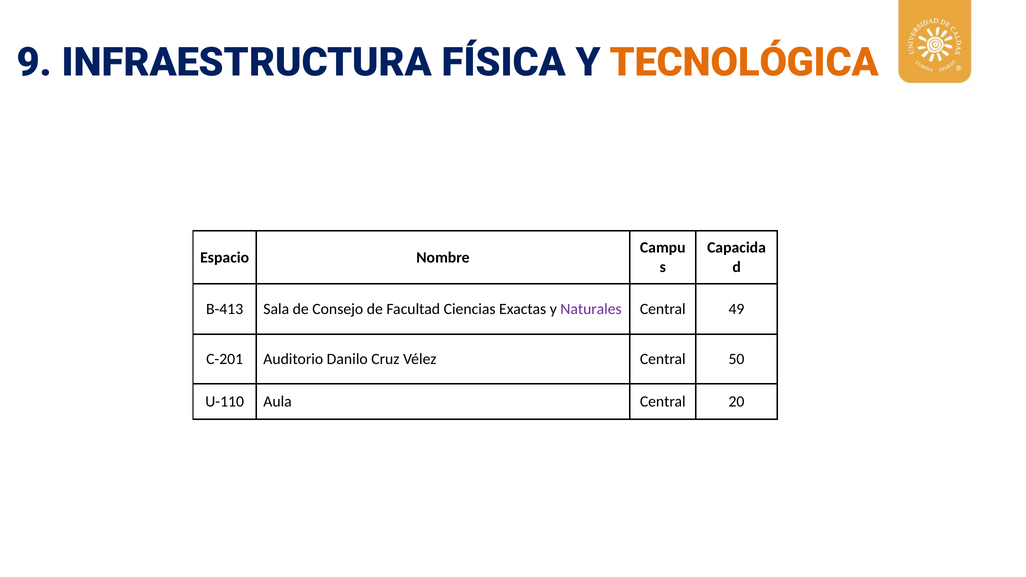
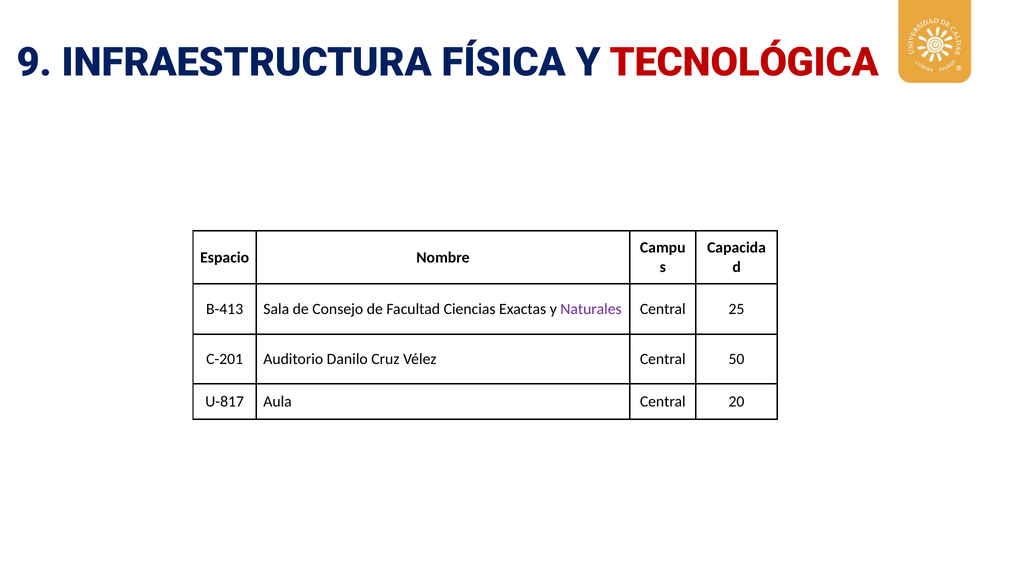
TECNOLÓGICA colour: orange -> red
49: 49 -> 25
U-110: U-110 -> U-817
